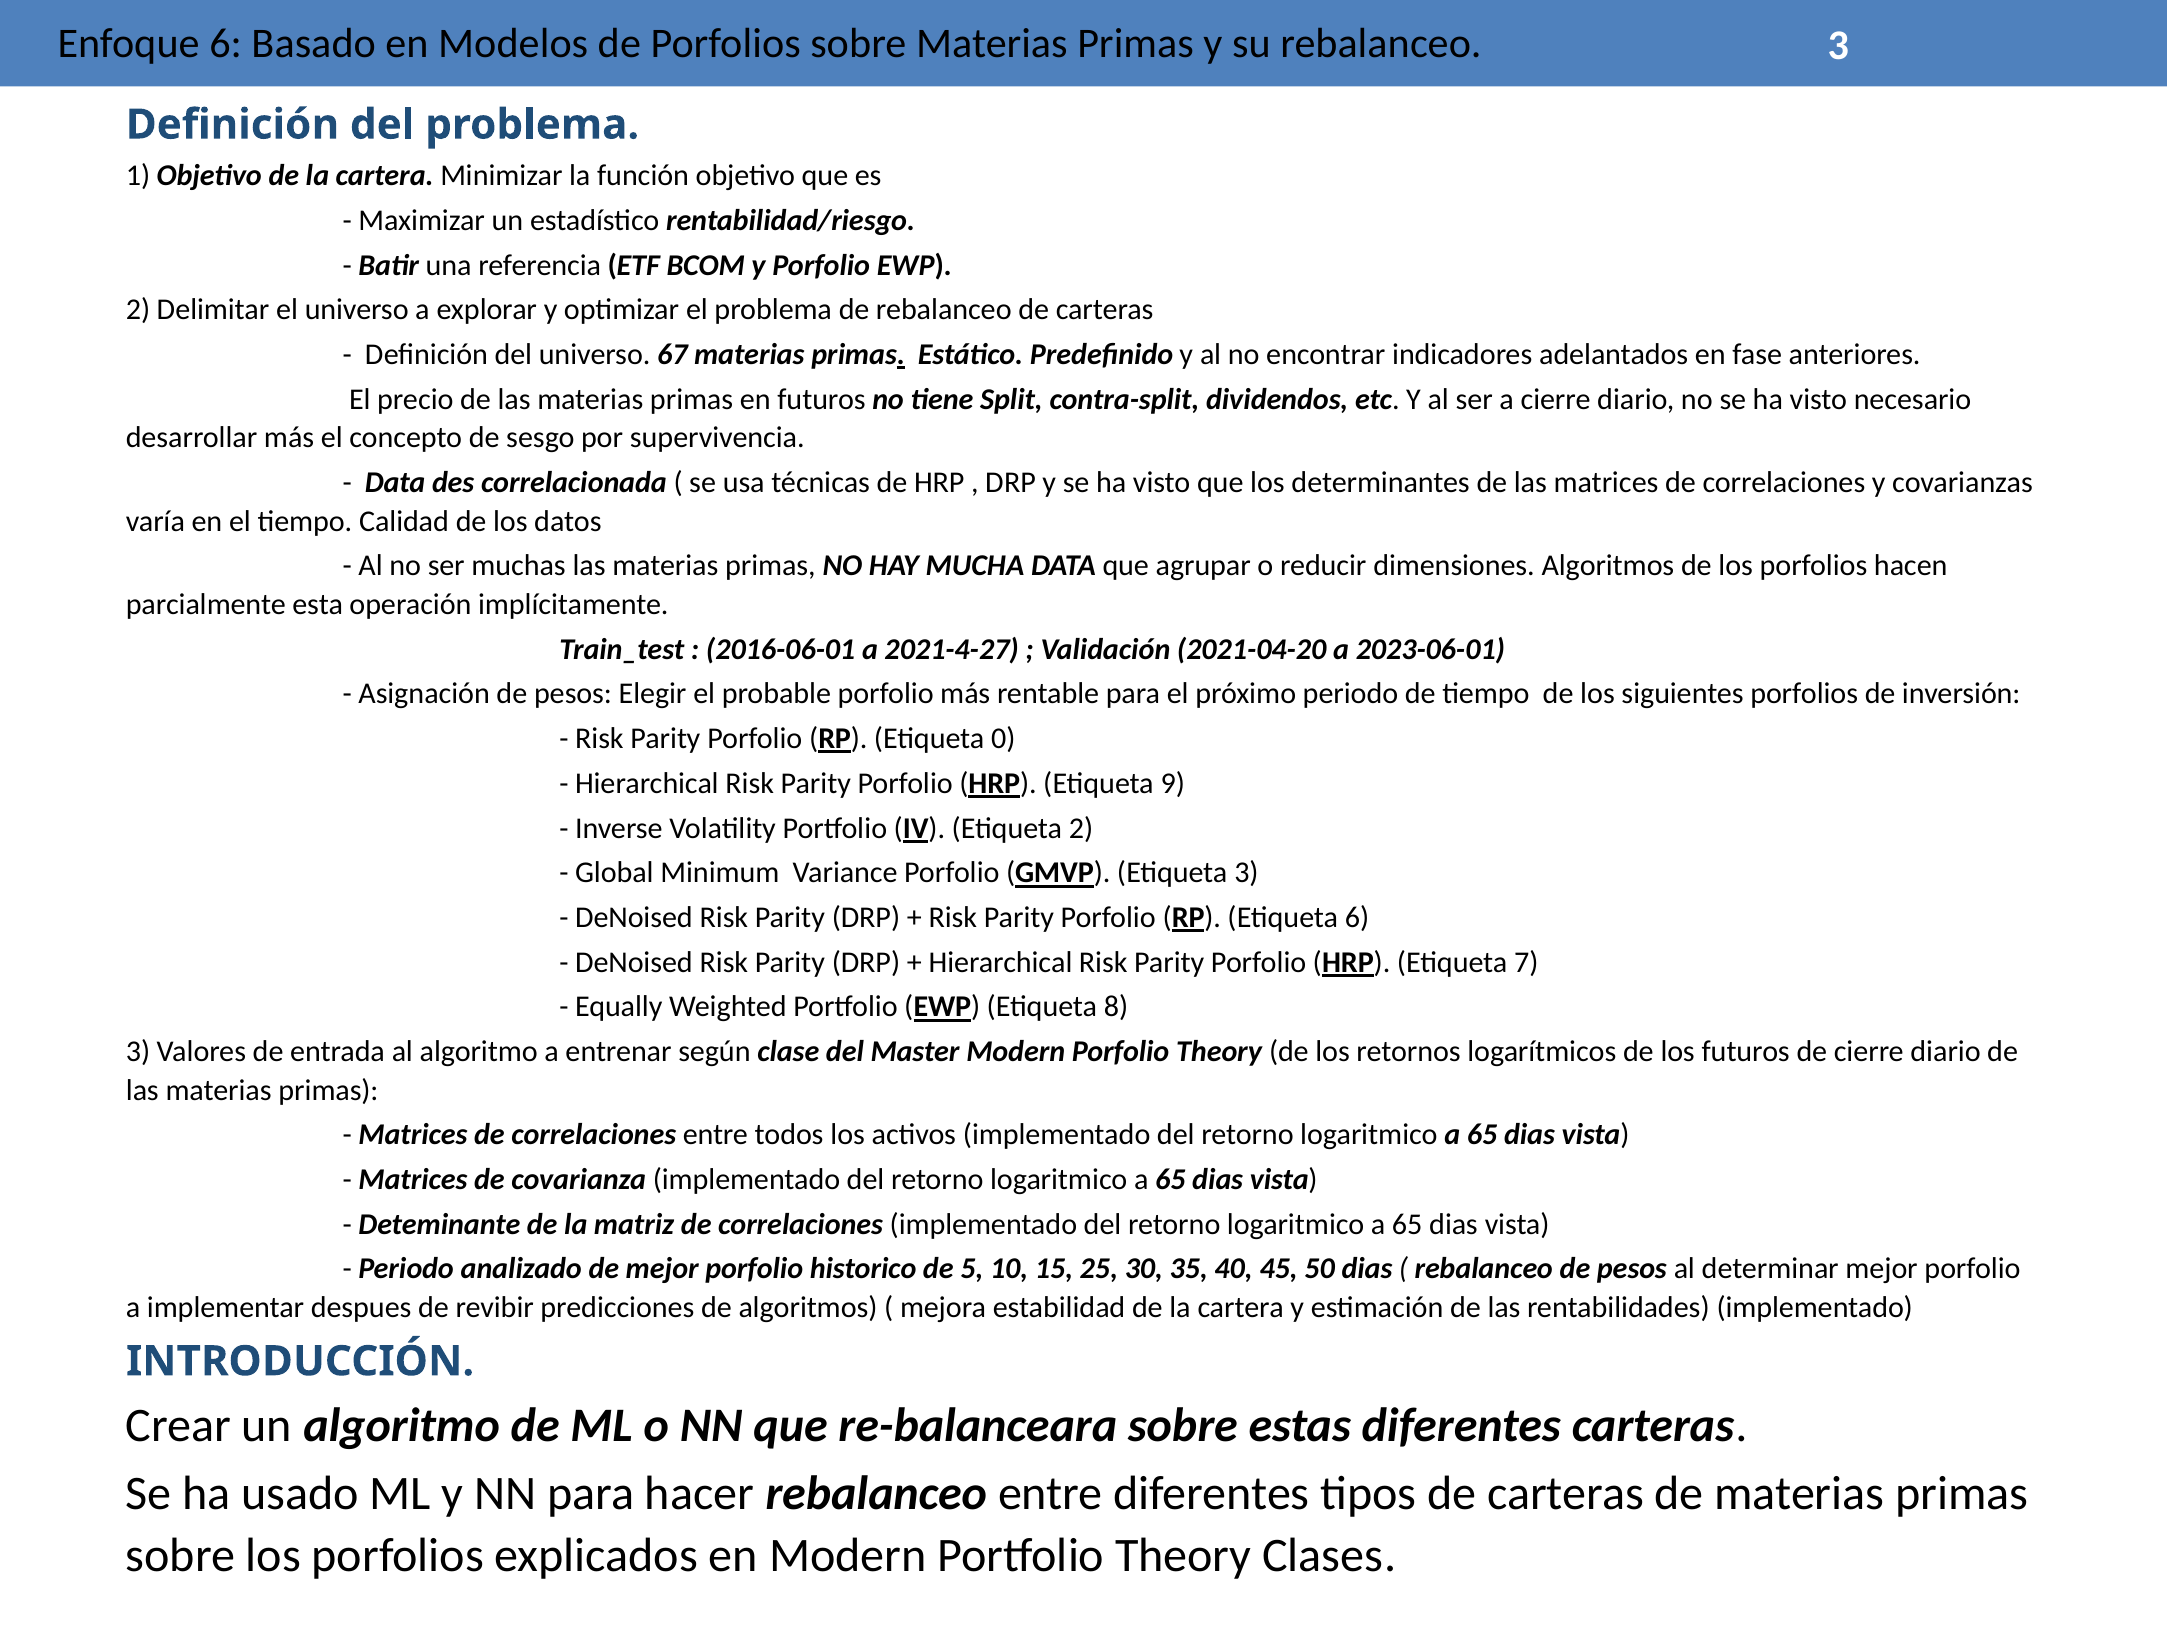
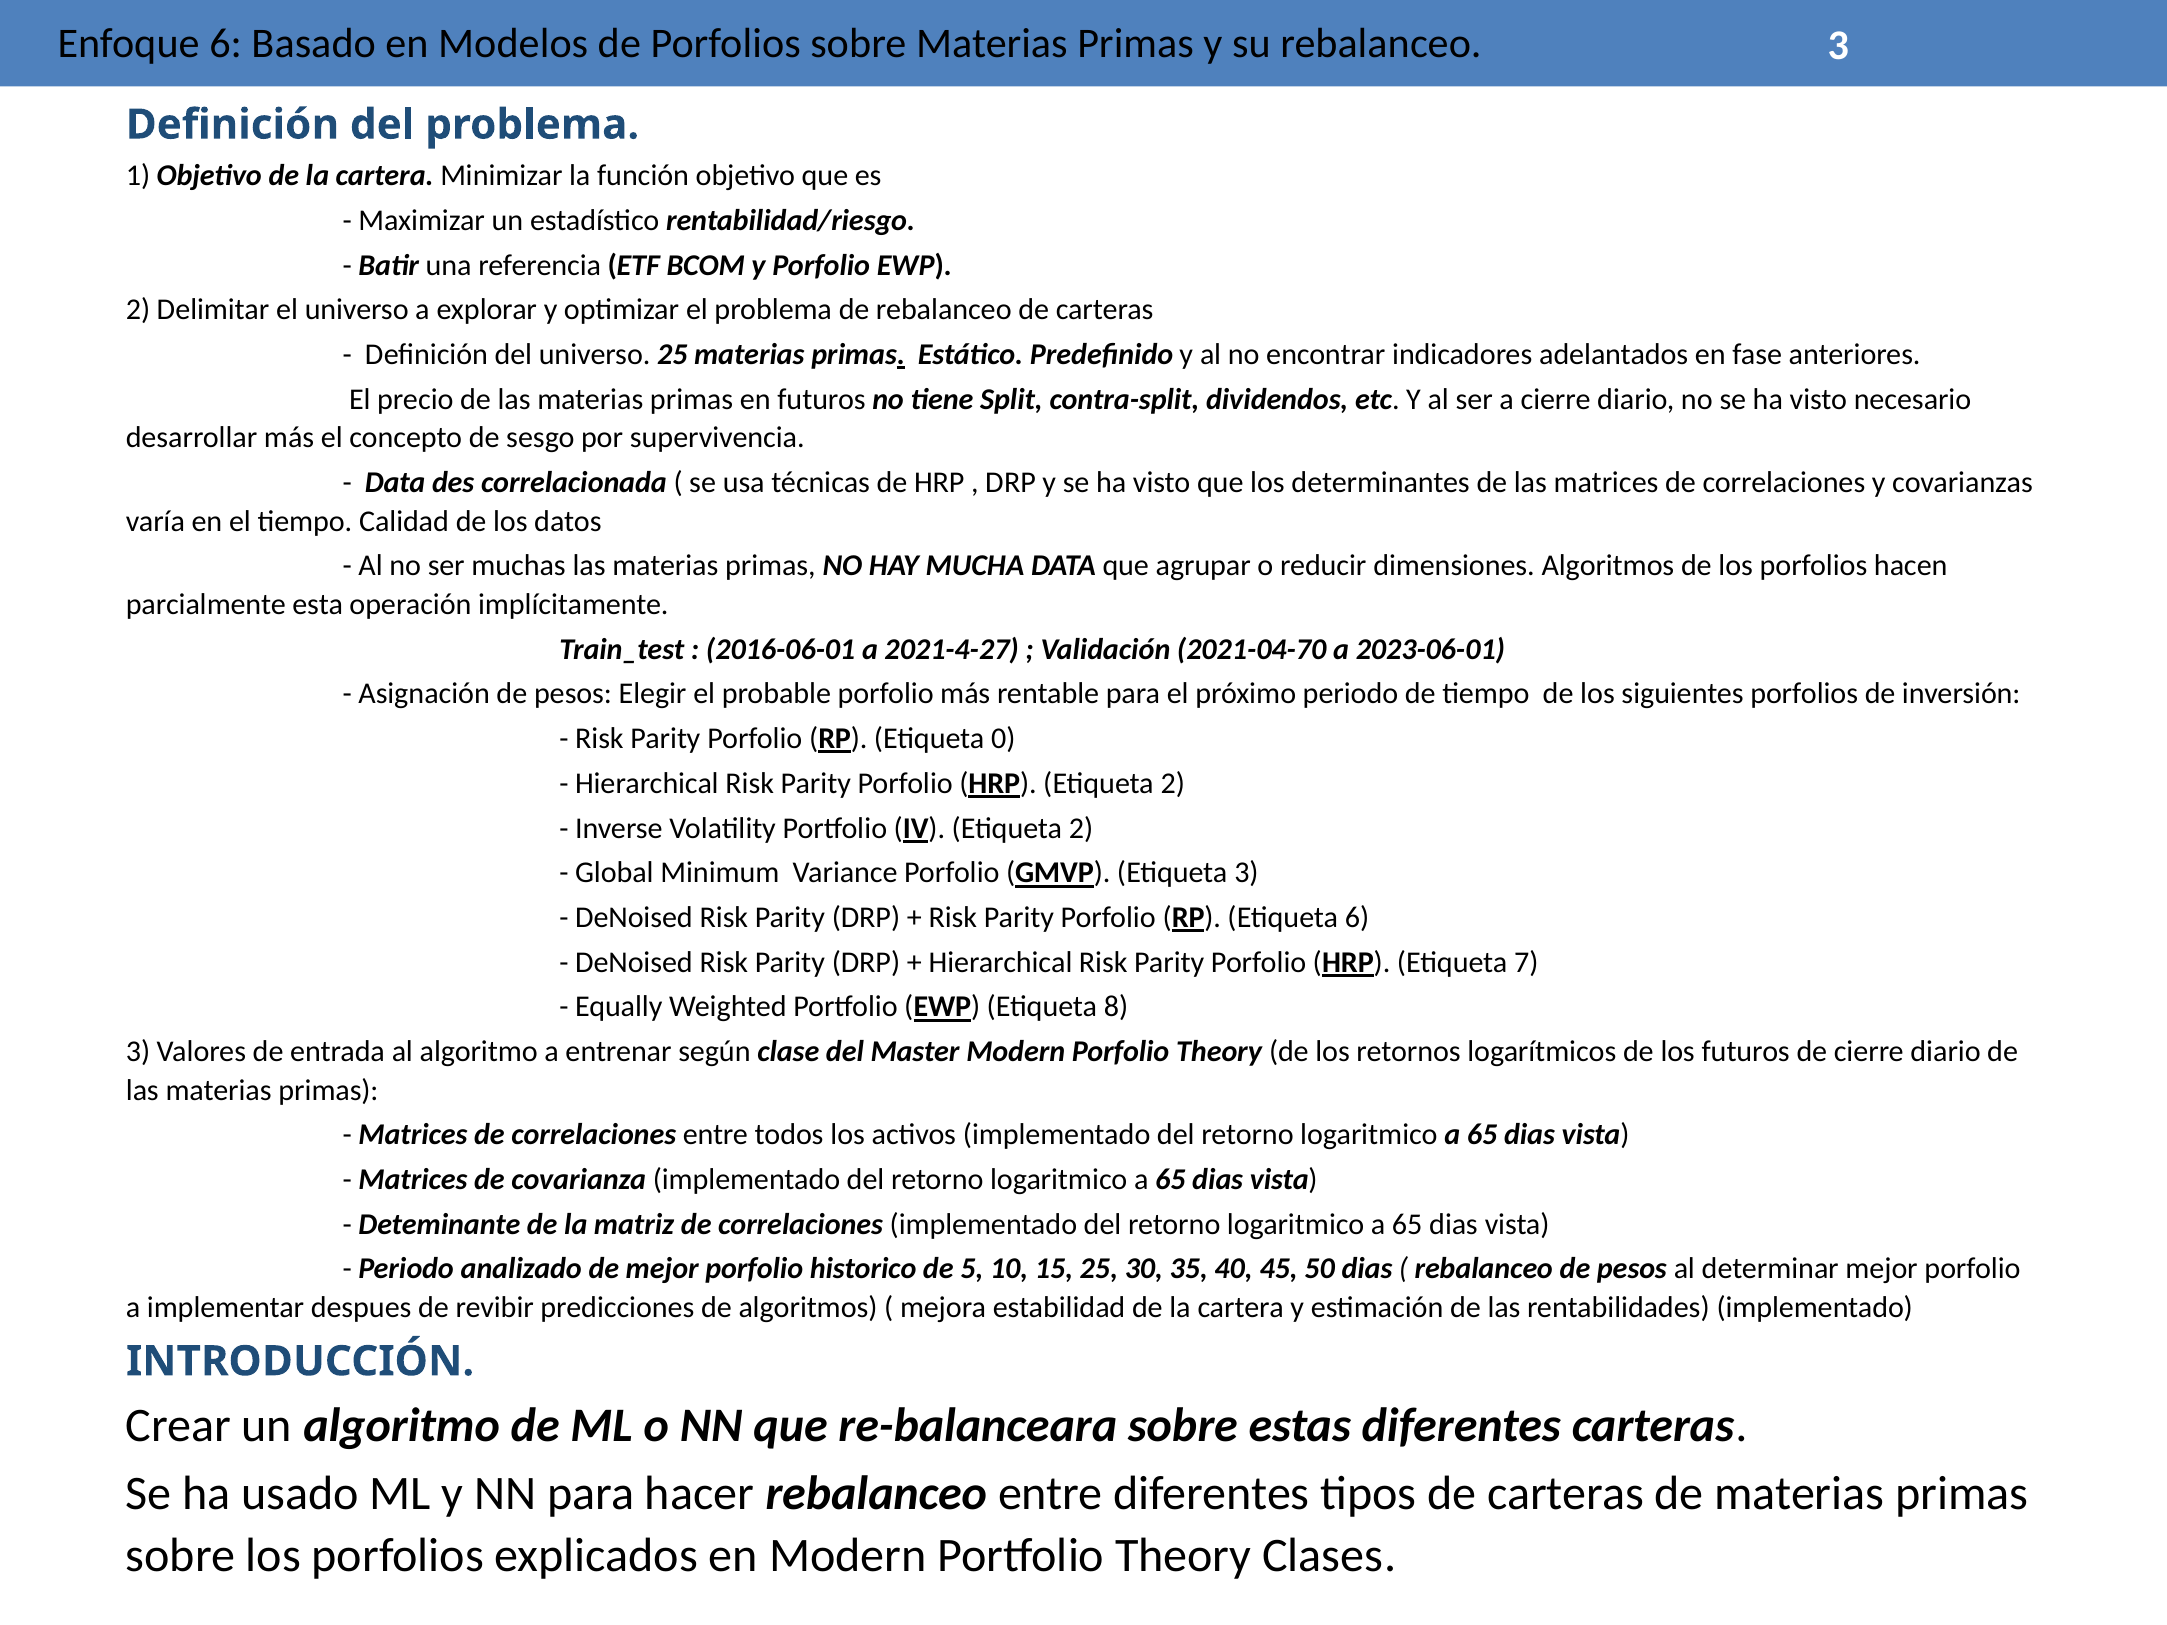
universo 67: 67 -> 25
2021-04-20: 2021-04-20 -> 2021-04-70
HRP Etiqueta 9: 9 -> 2
